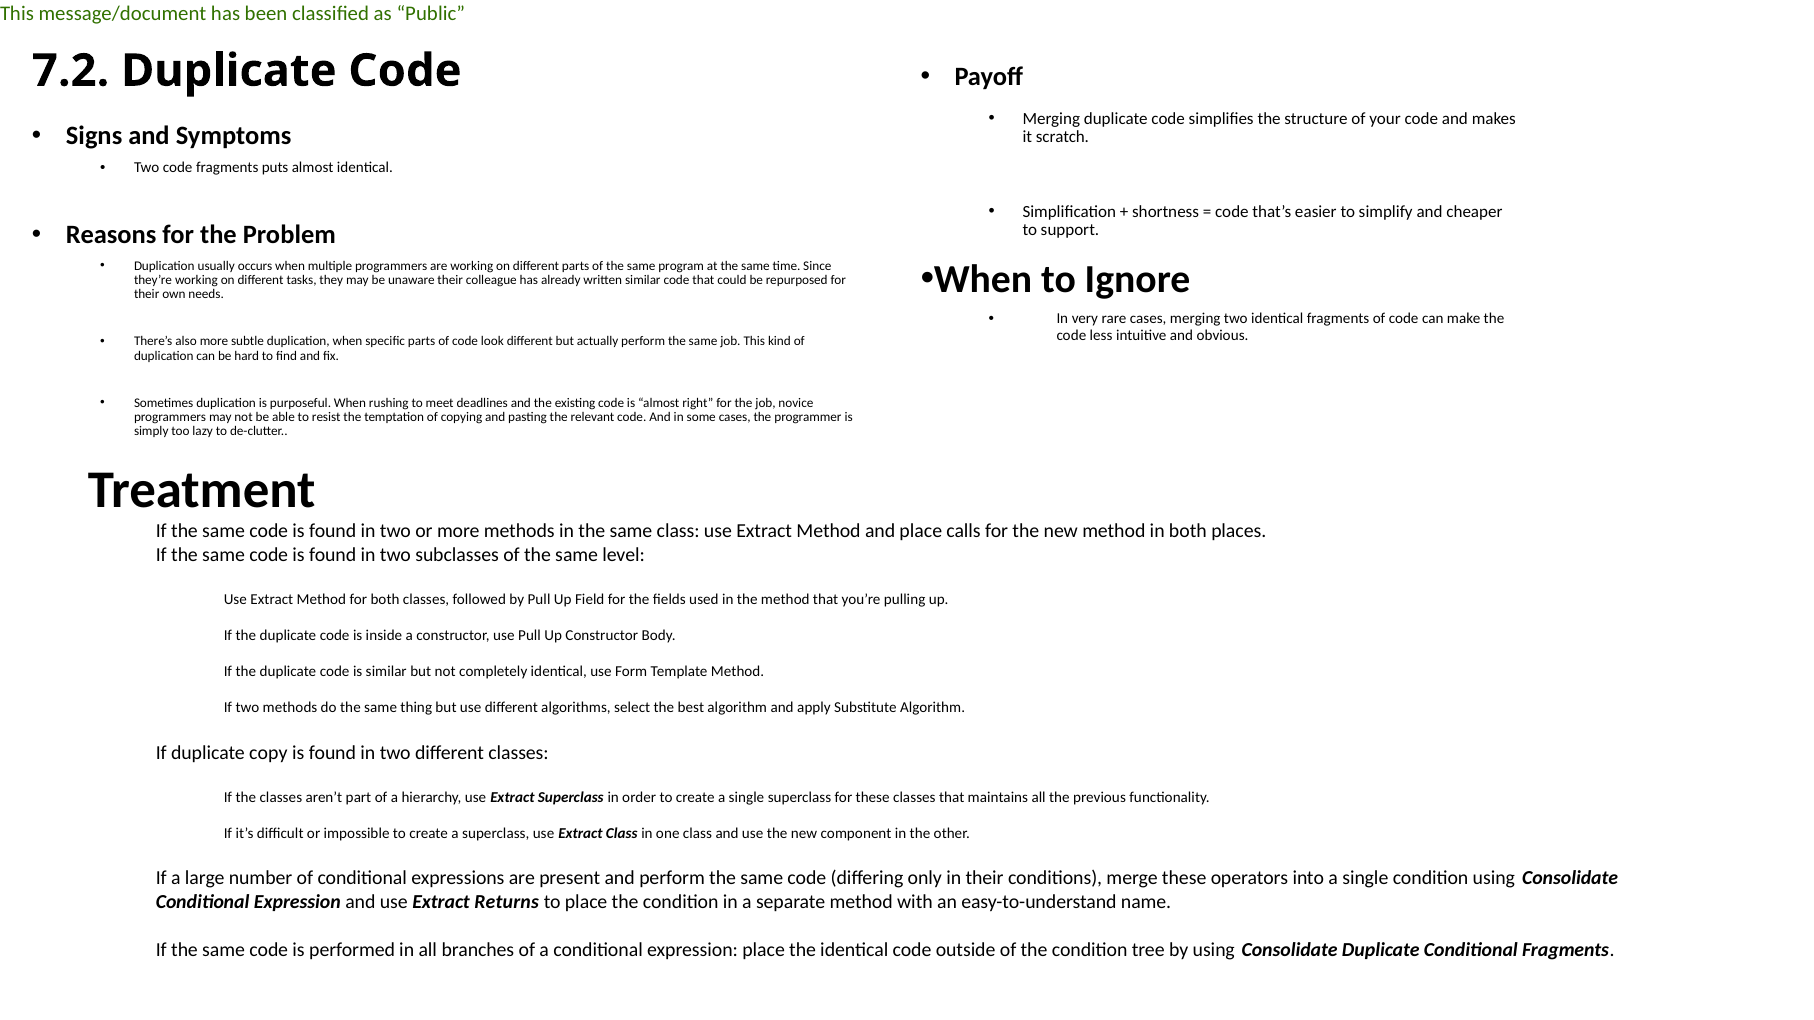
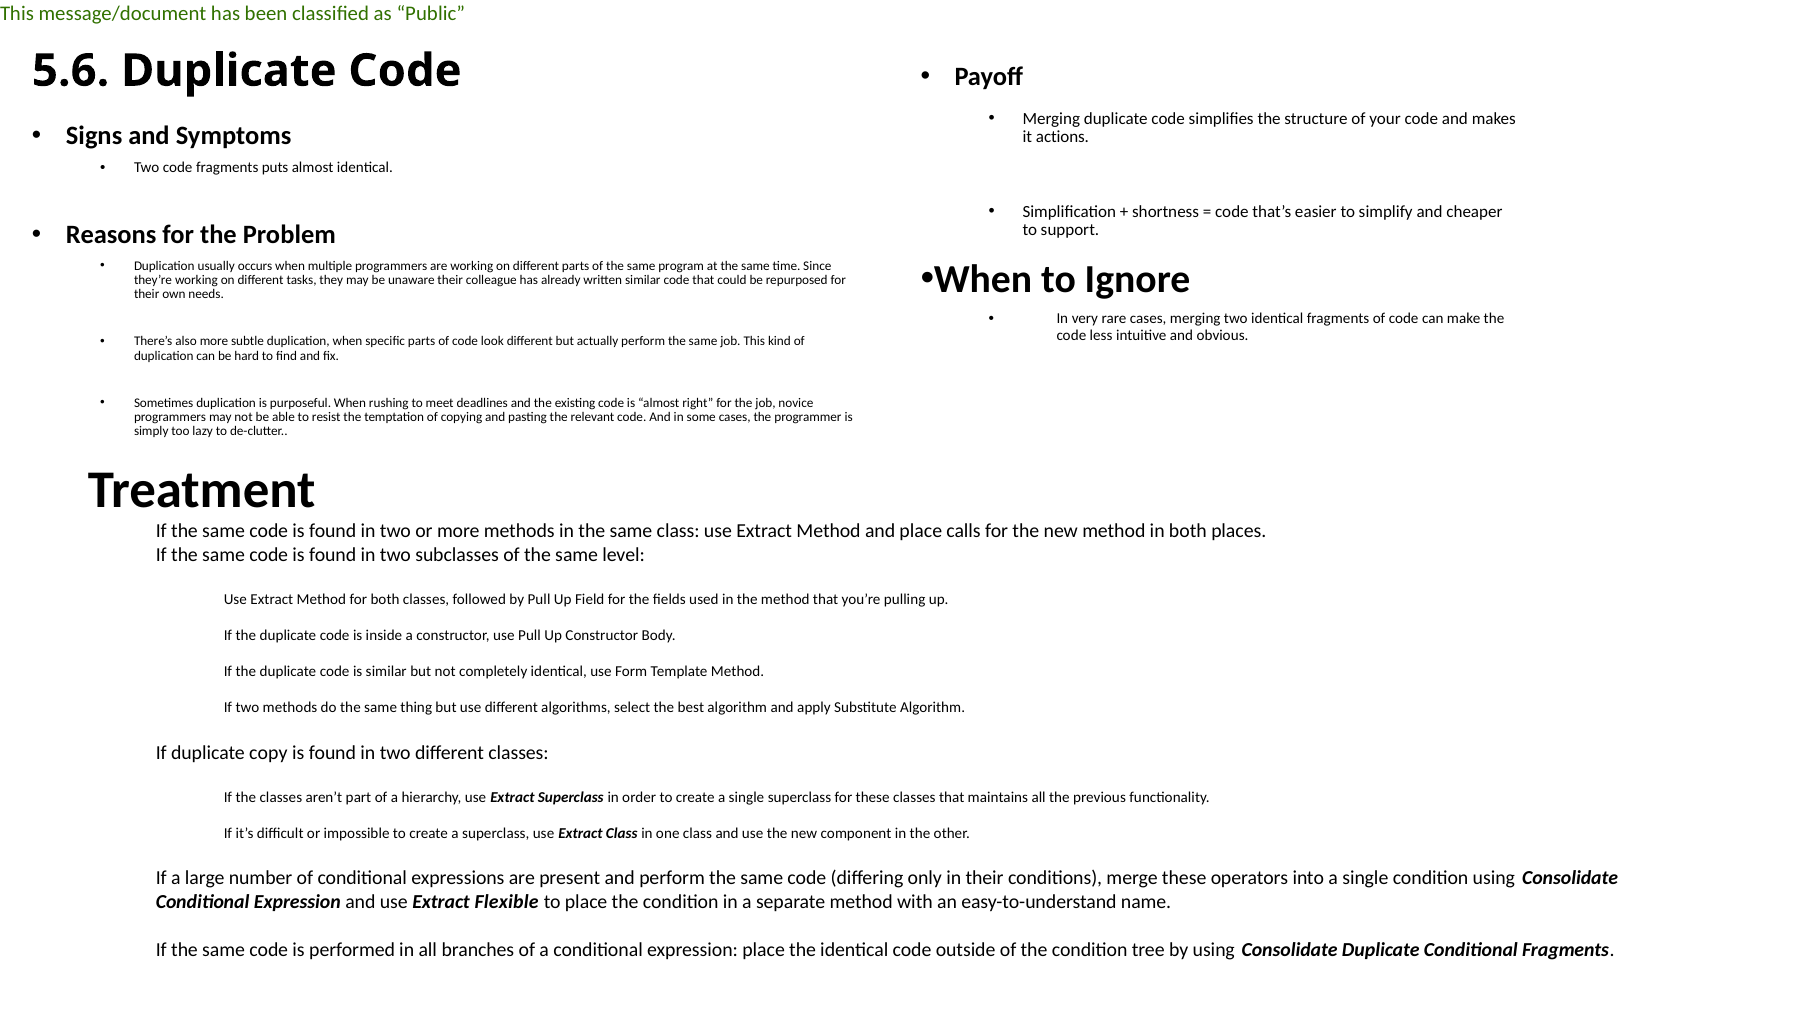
7.2: 7.2 -> 5.6
scratch: scratch -> actions
Returns: Returns -> Flexible
